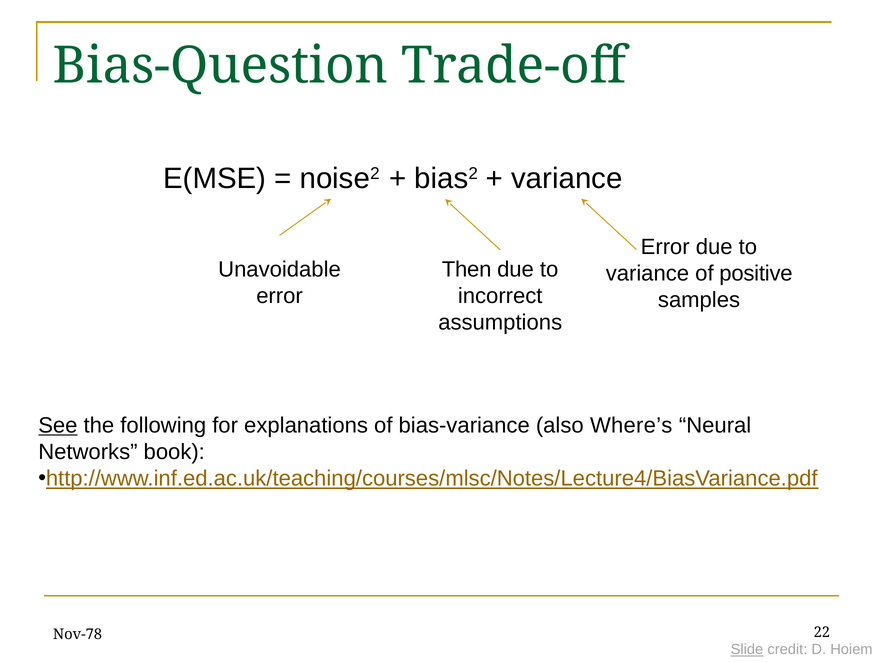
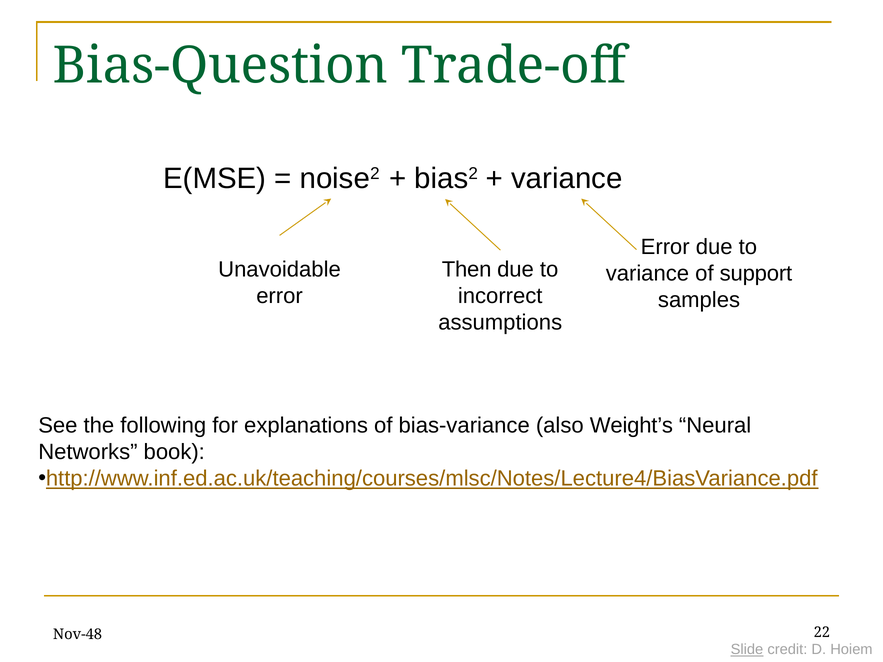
positive: positive -> support
See underline: present -> none
Where’s: Where’s -> Weight’s
Nov-78: Nov-78 -> Nov-48
